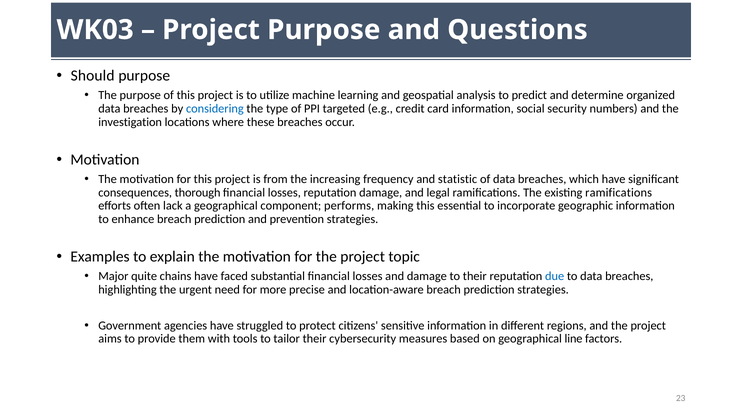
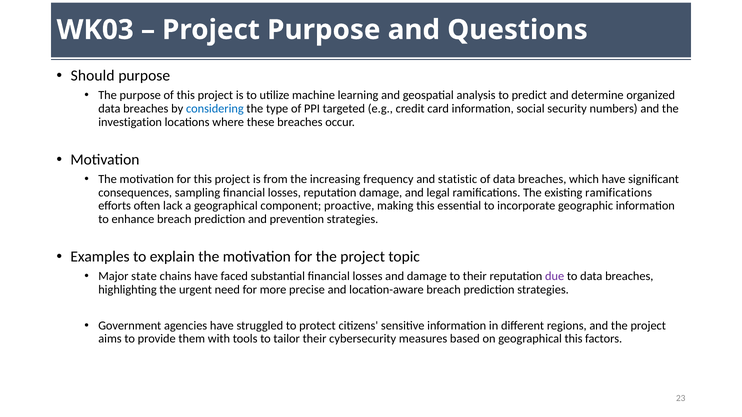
thorough: thorough -> sampling
performs: performs -> proactive
quite: quite -> state
due colour: blue -> purple
geographical line: line -> this
